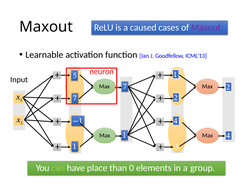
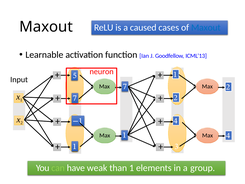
Maxout at (206, 27) colour: purple -> blue
place: place -> weak
than 0: 0 -> 1
